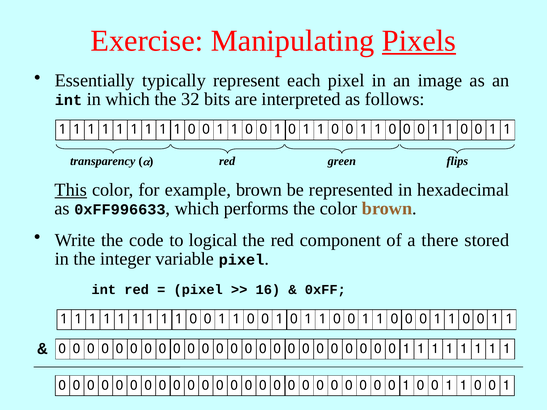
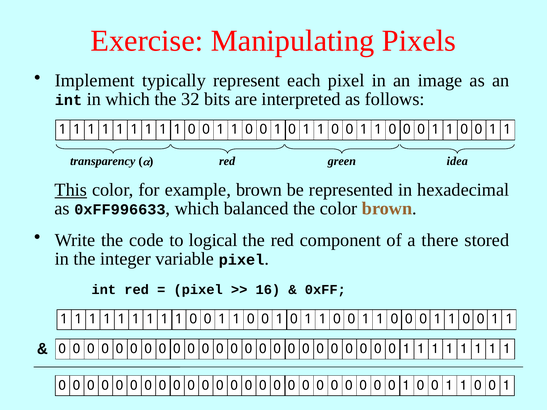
Pixels underline: present -> none
Essentially: Essentially -> Implement
flips: flips -> idea
performs: performs -> balanced
